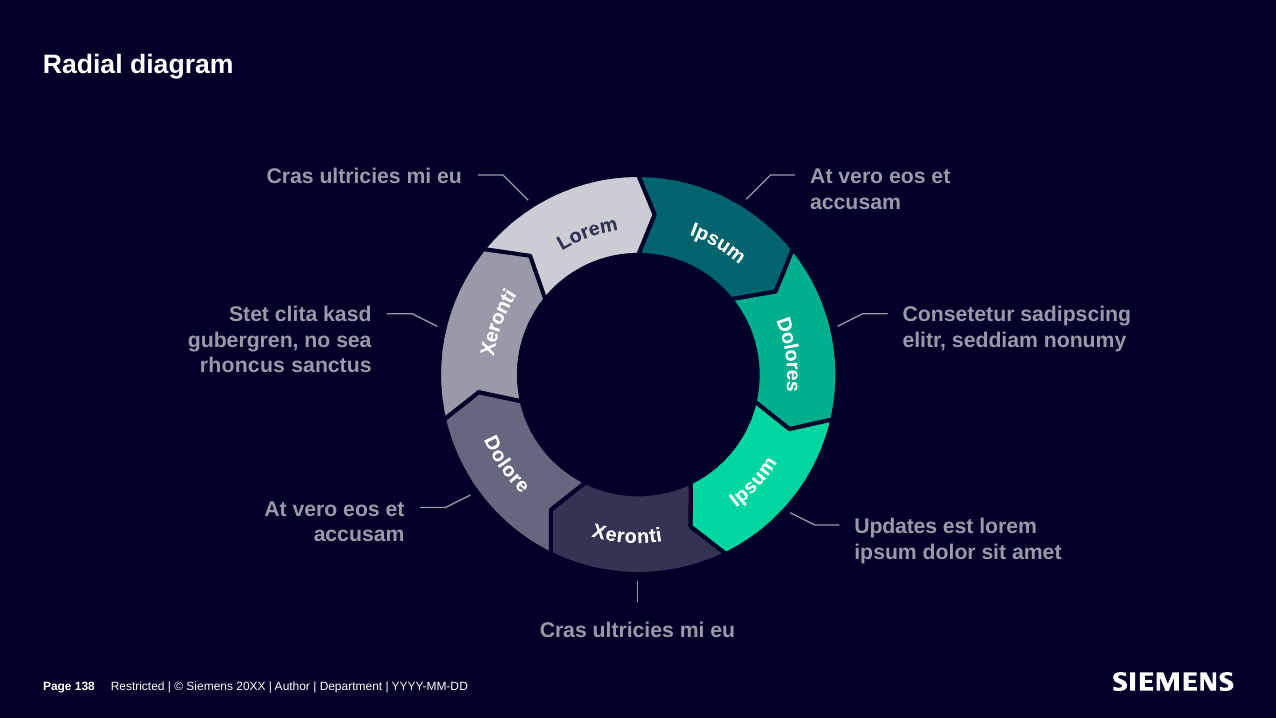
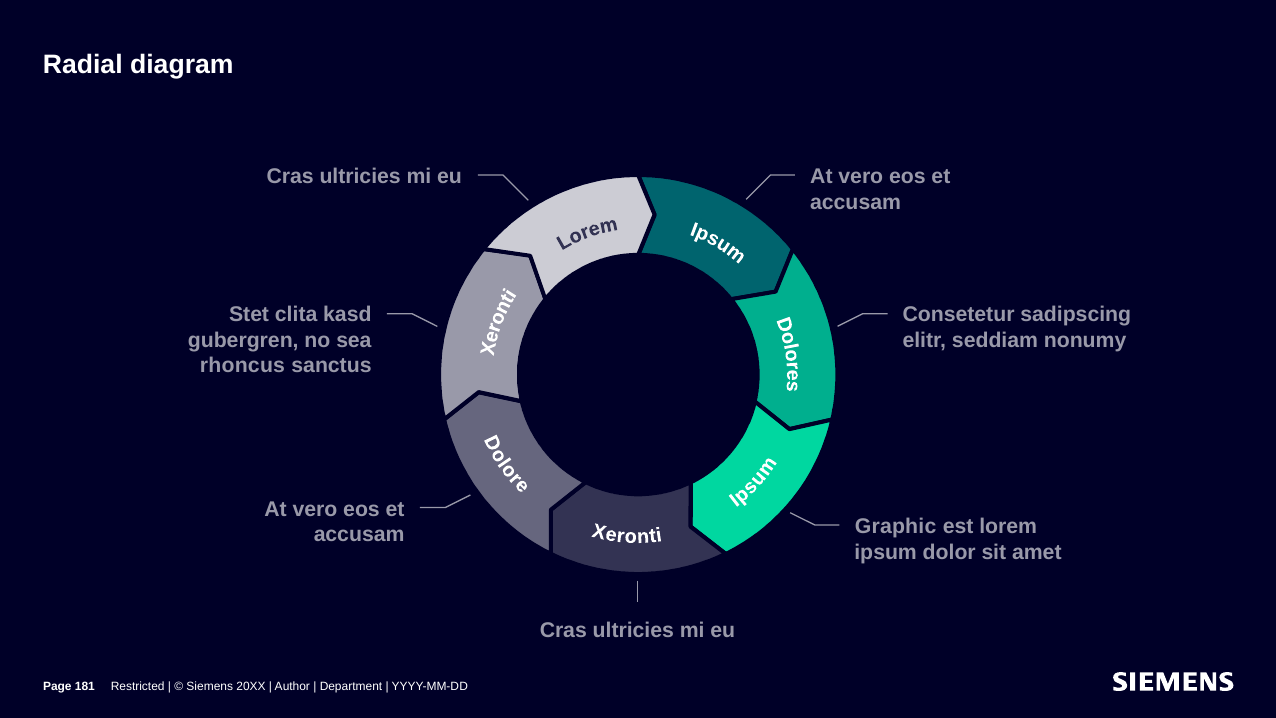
Updates: Updates -> Graphic
138: 138 -> 181
